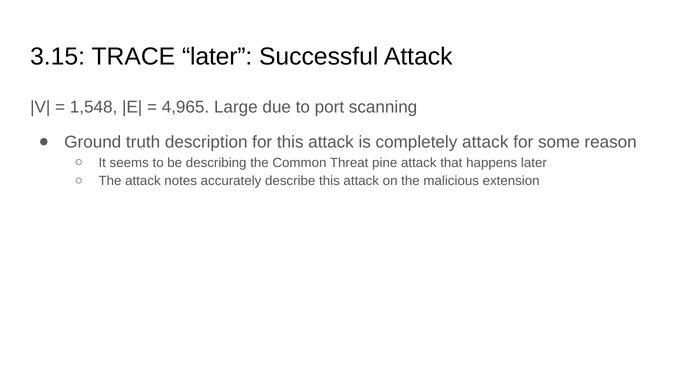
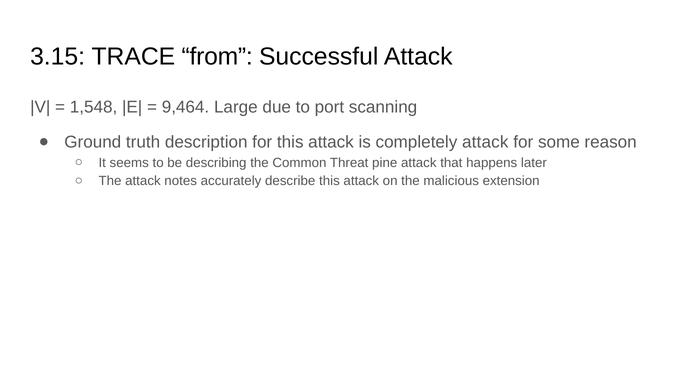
TRACE later: later -> from
4,965: 4,965 -> 9,464
